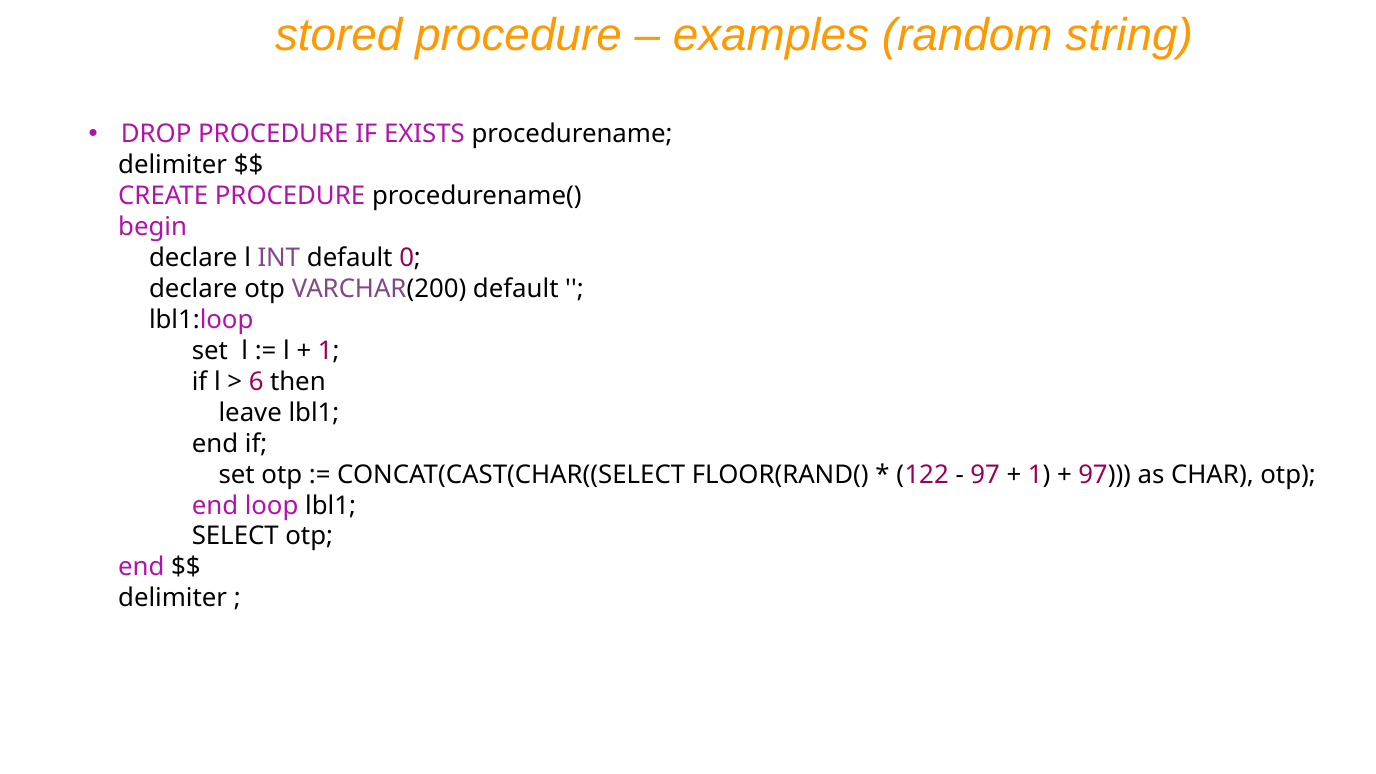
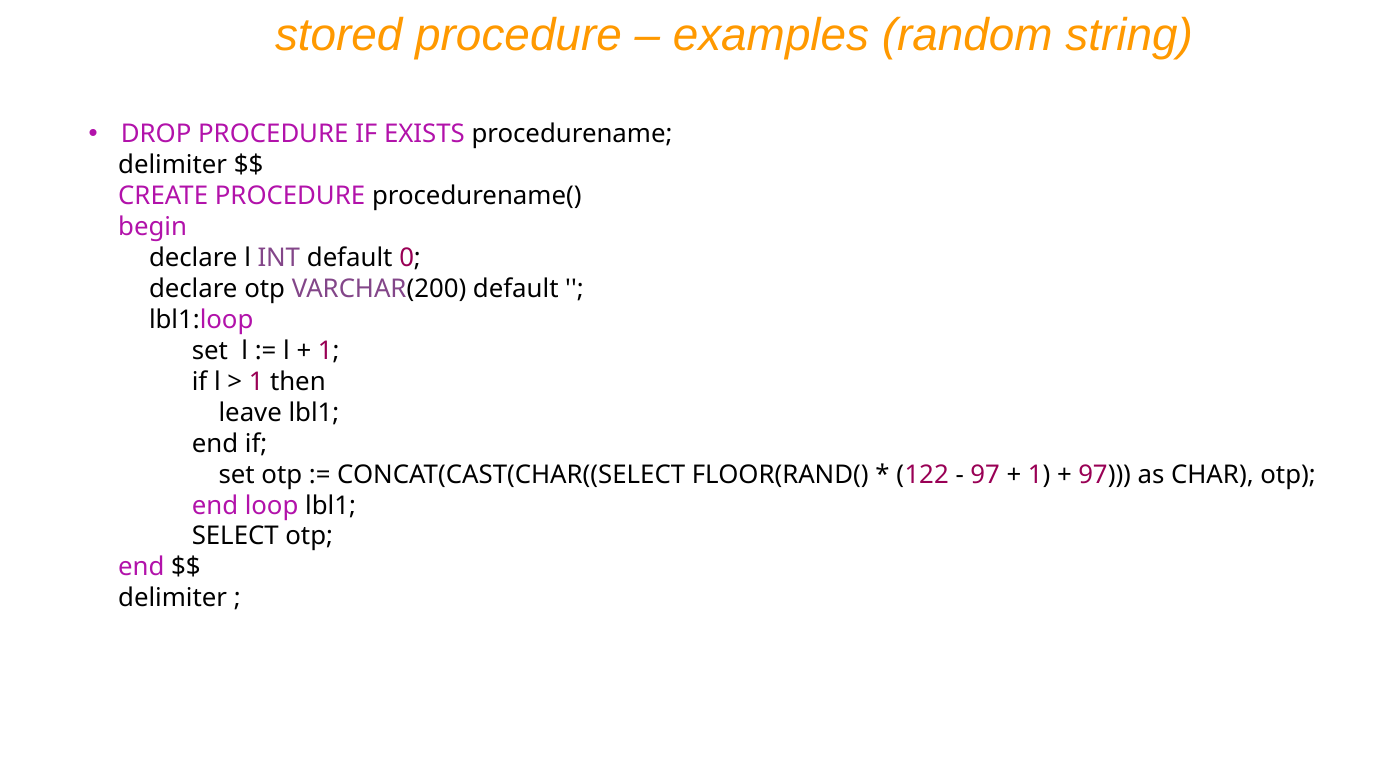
6 at (256, 382): 6 -> 1
